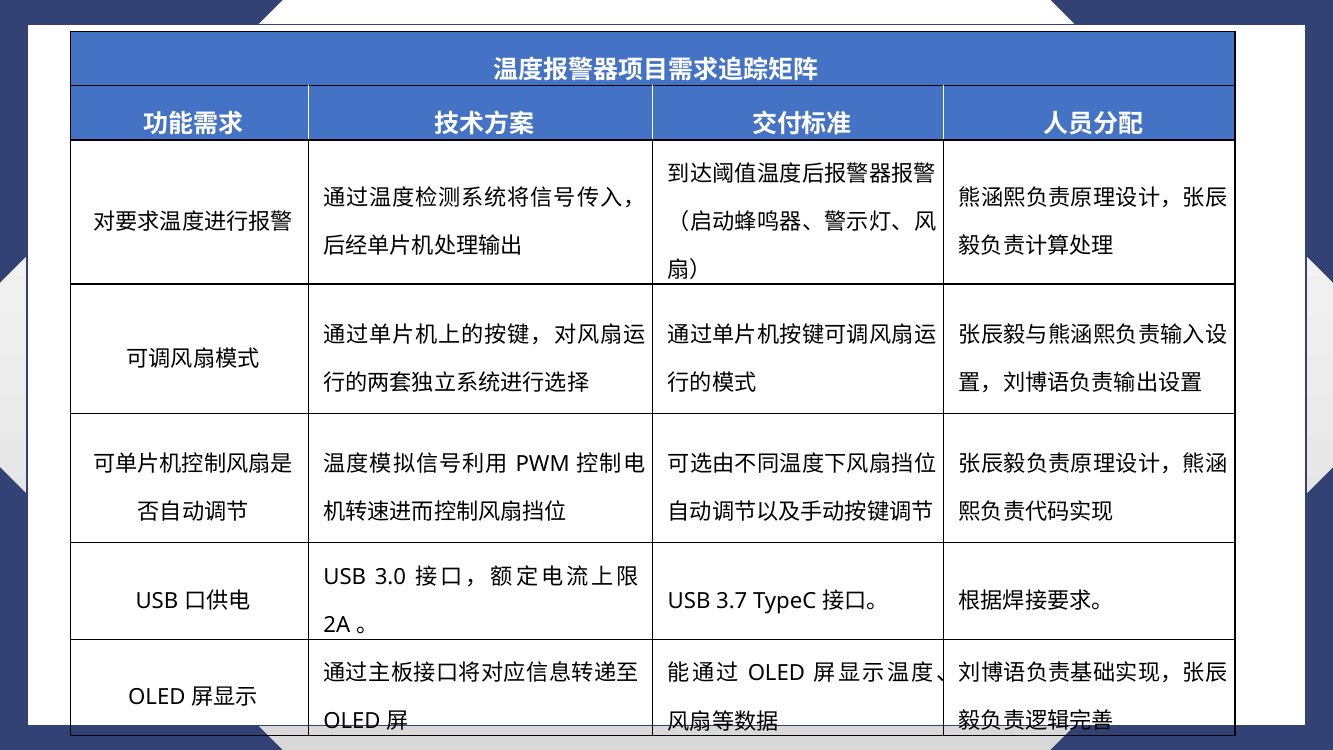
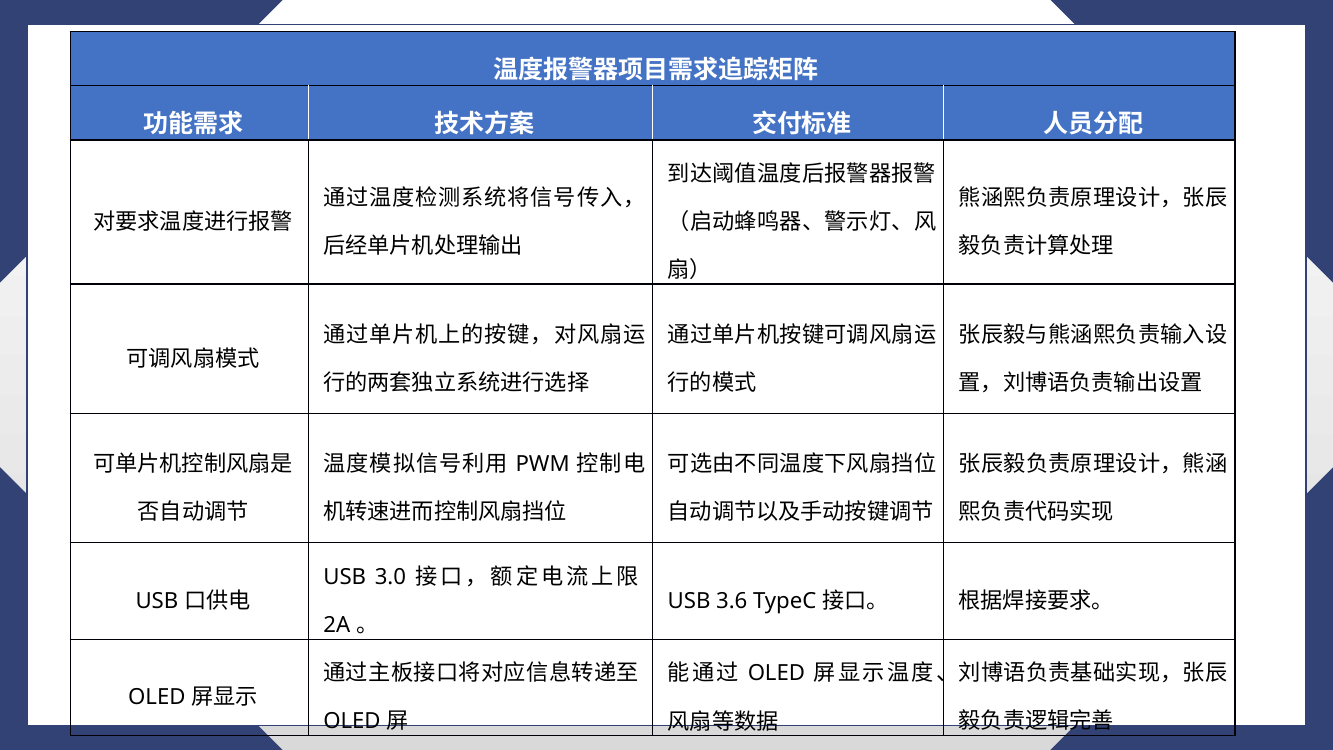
3.7: 3.7 -> 3.6
